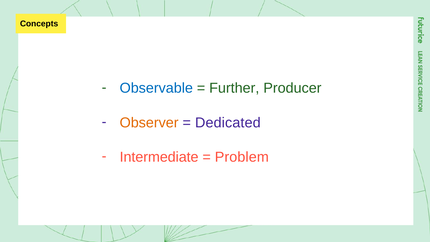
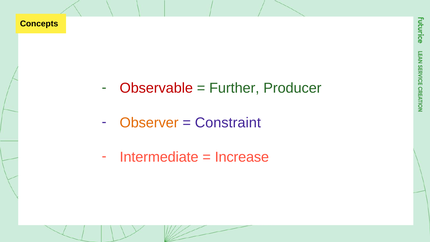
Observable colour: blue -> red
Dedicated: Dedicated -> Constraint
Problem: Problem -> Increase
